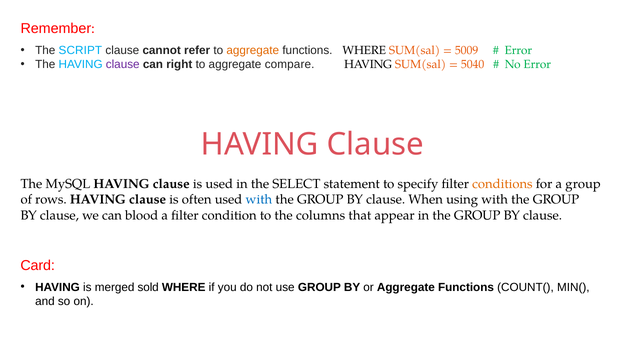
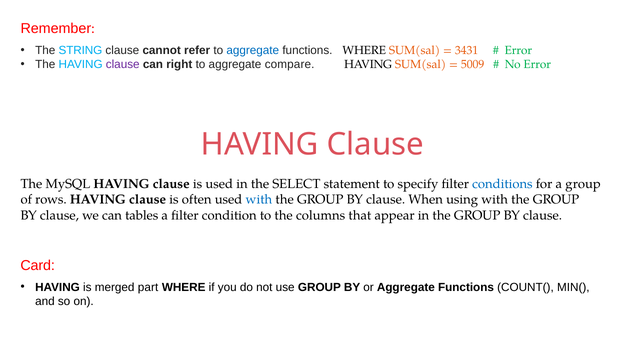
SCRIPT: SCRIPT -> STRING
aggregate at (253, 50) colour: orange -> blue
5009: 5009 -> 3431
5040: 5040 -> 5009
conditions colour: orange -> blue
blood: blood -> tables
sold: sold -> part
